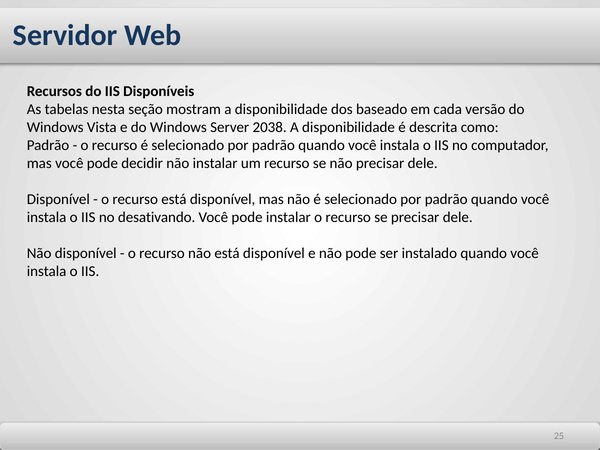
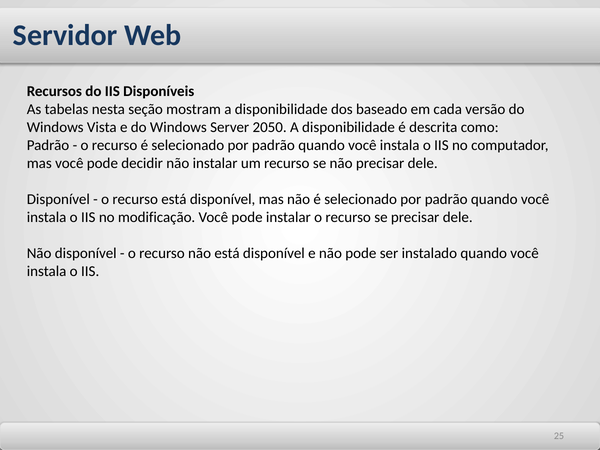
2038: 2038 -> 2050
desativando: desativando -> modificação
